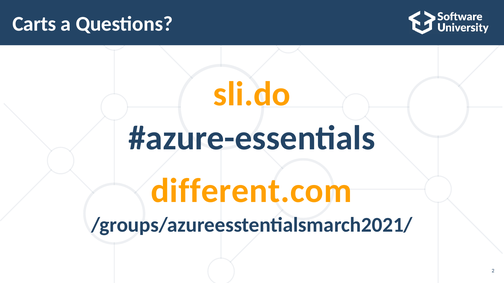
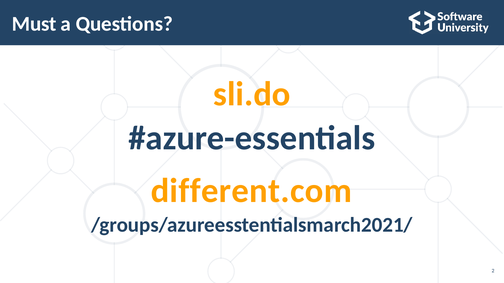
Carts: Carts -> Must
